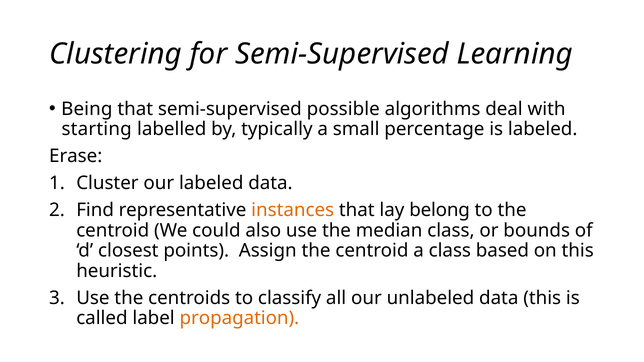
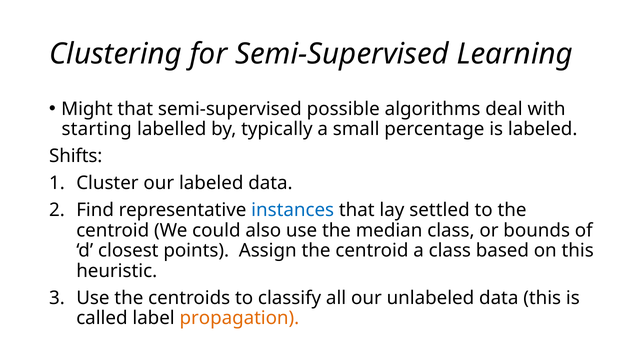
Being: Being -> Might
Erase: Erase -> Shifts
instances colour: orange -> blue
belong: belong -> settled
